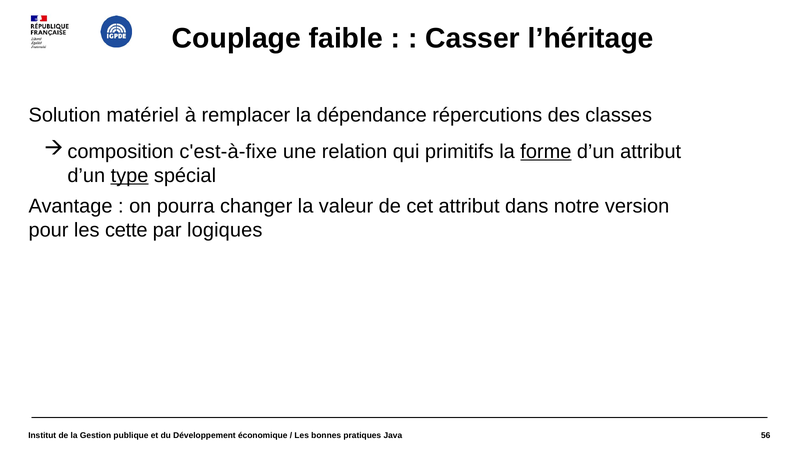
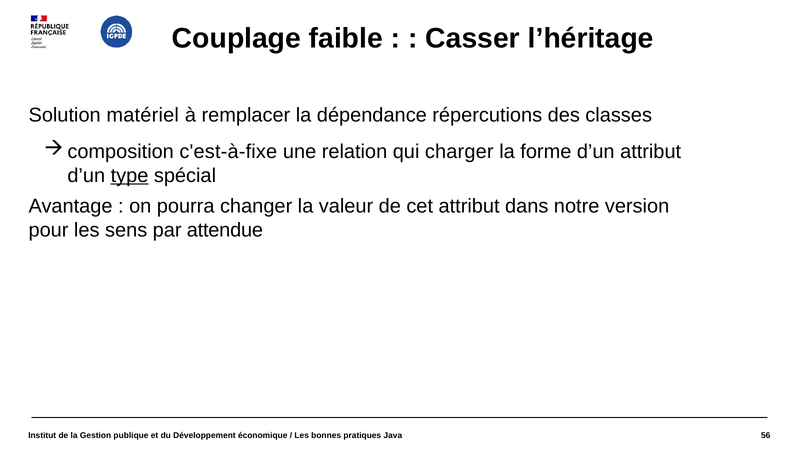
primitifs: primitifs -> charger
forme underline: present -> none
cette: cette -> sens
logiques: logiques -> attendue
